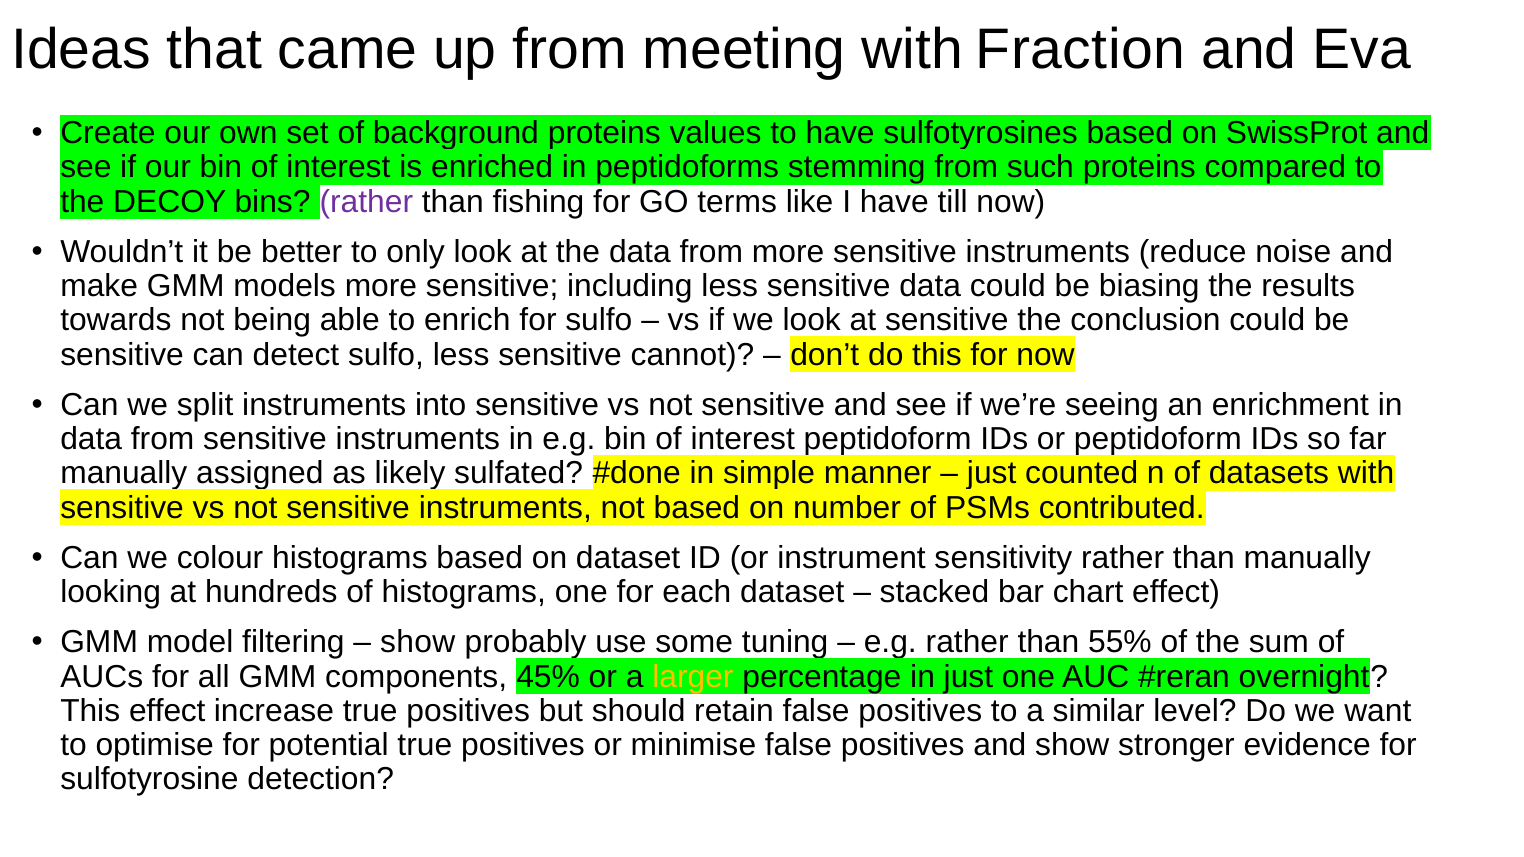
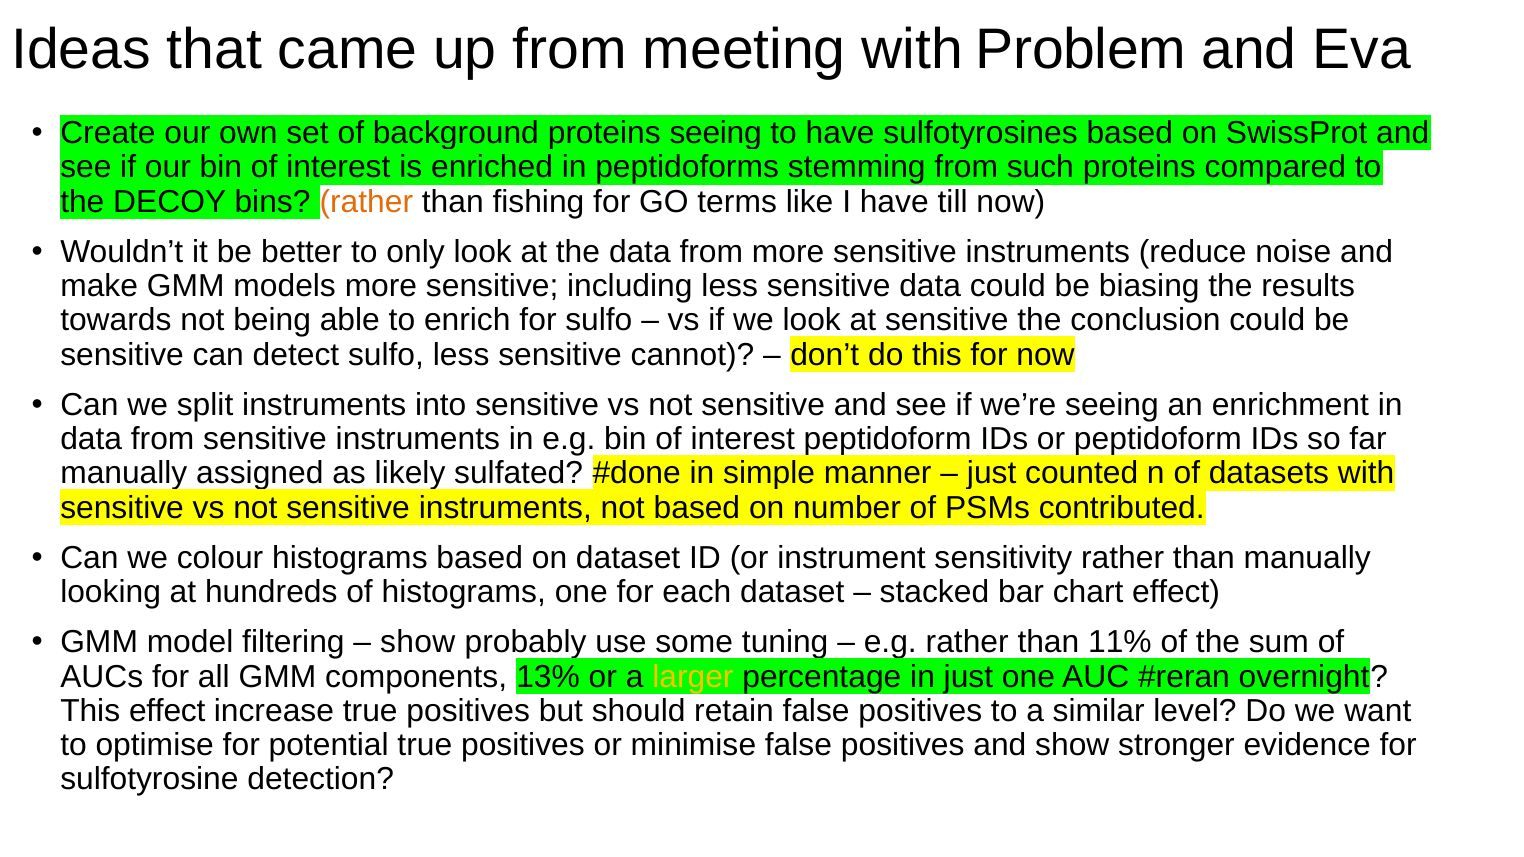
Fraction: Fraction -> Problem
proteins values: values -> seeing
rather at (366, 202) colour: purple -> orange
55%: 55% -> 11%
45%: 45% -> 13%
